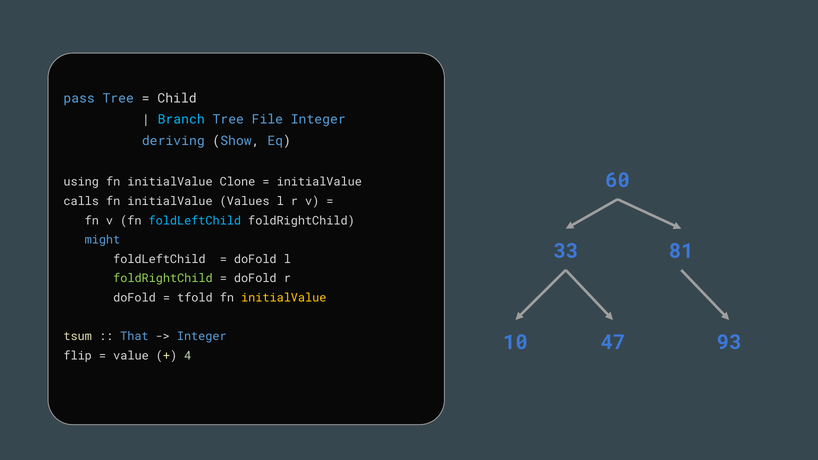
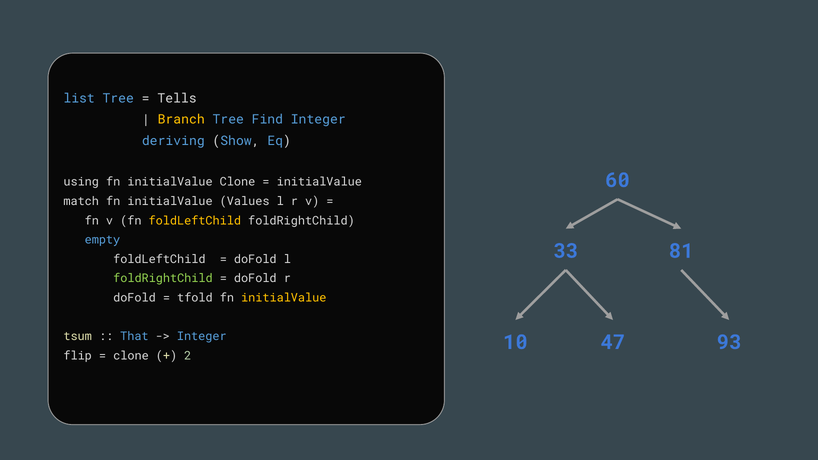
pass: pass -> list
Child: Child -> Tells
Branch colour: light blue -> yellow
File: File -> Find
calls: calls -> match
foldLeftChild at (195, 221) colour: light blue -> yellow
might: might -> empty
value at (131, 356): value -> clone
4: 4 -> 2
